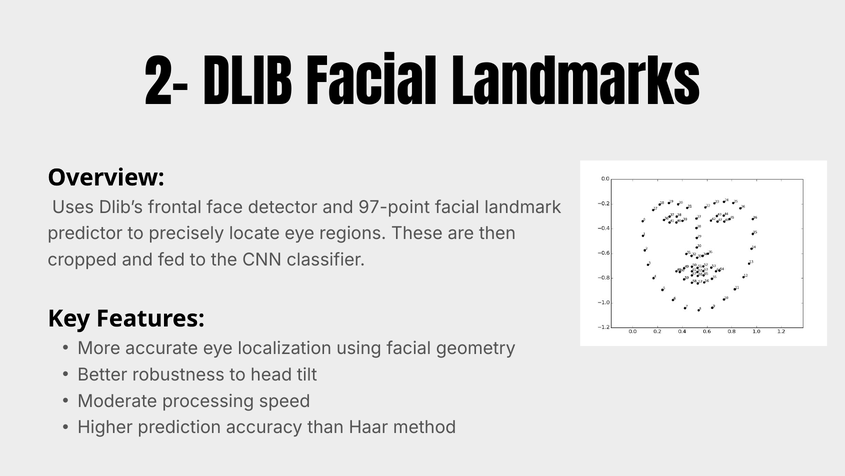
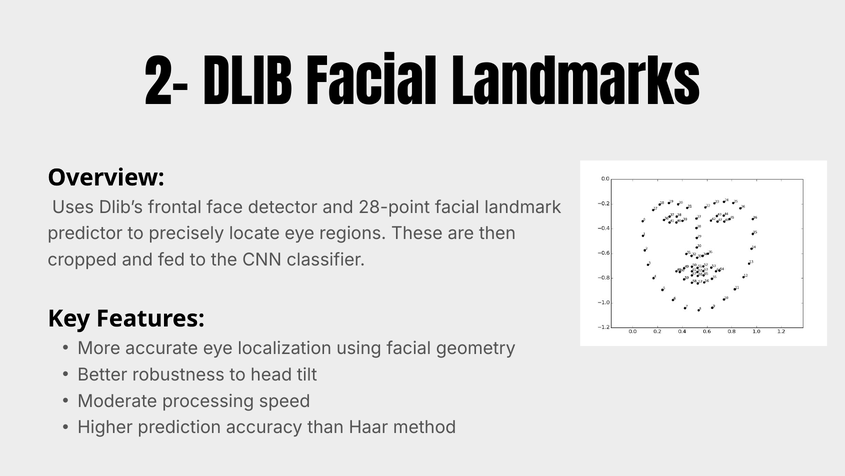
97-point: 97-point -> 28-point
